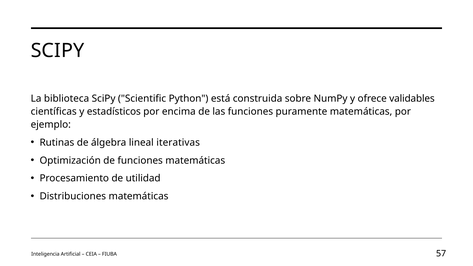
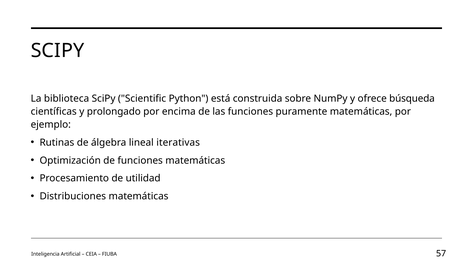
validables: validables -> búsqueda
estadísticos: estadísticos -> prolongado
